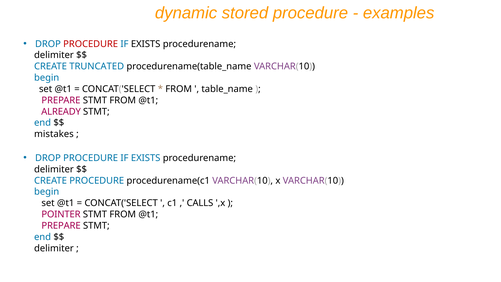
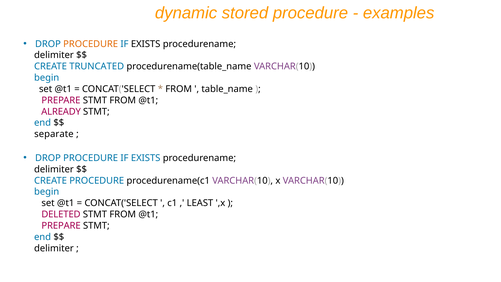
PROCEDURE at (91, 44) colour: red -> orange
mistakes: mistakes -> separate
CALLS: CALLS -> LEAST
POINTER: POINTER -> DELETED
